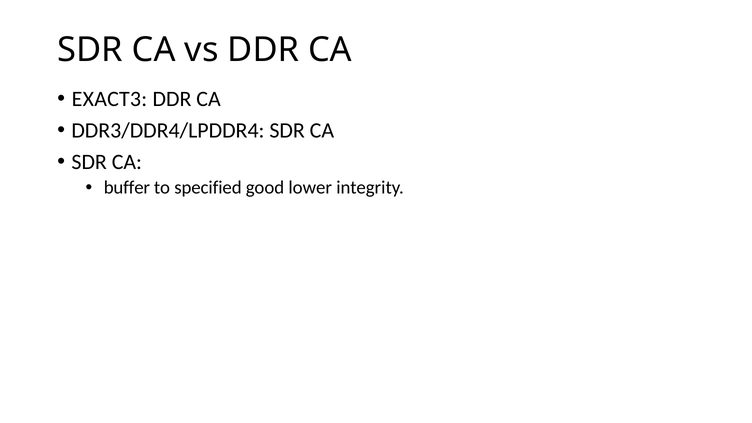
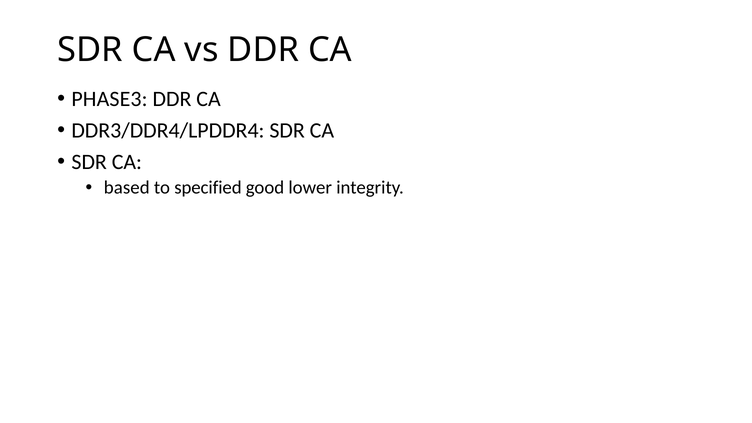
EXACT3: EXACT3 -> PHASE3
buffer: buffer -> based
